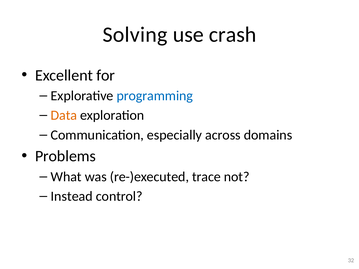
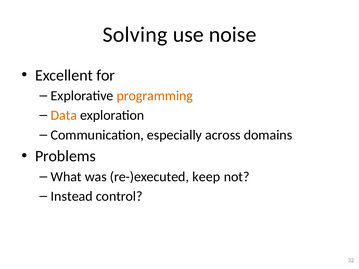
crash: crash -> noise
programming colour: blue -> orange
trace: trace -> keep
